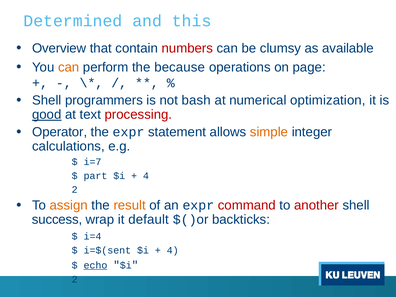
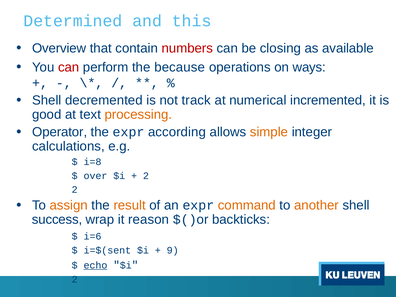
clumsy: clumsy -> closing
can at (69, 67) colour: orange -> red
page: page -> ways
programmers: programmers -> decremented
bash: bash -> track
optimization: optimization -> incremented
good underline: present -> none
processing colour: red -> orange
statement: statement -> according
i=7: i=7 -> i=8
part: part -> over
4 at (146, 176): 4 -> 2
command colour: red -> orange
another colour: red -> orange
default: default -> reason
i=4: i=4 -> i=6
4 at (173, 250): 4 -> 9
